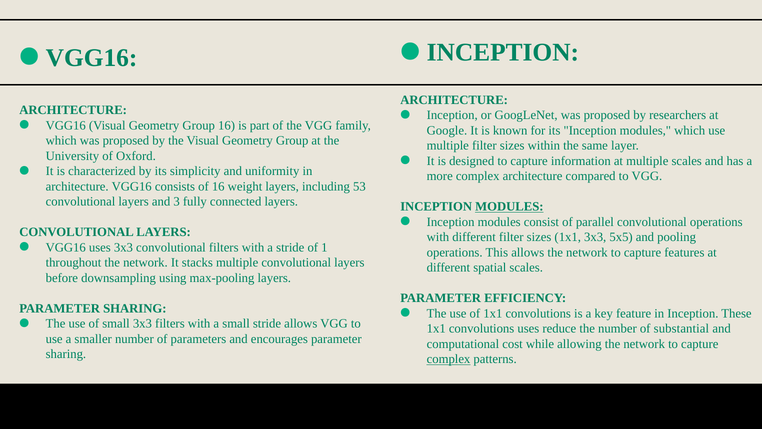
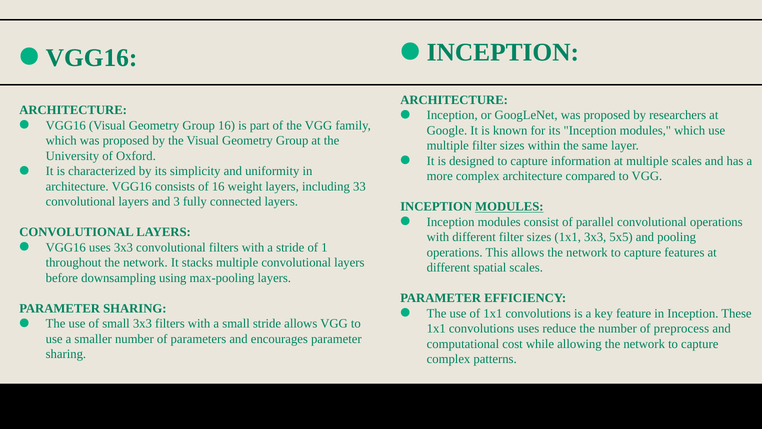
53: 53 -> 33
substantial: substantial -> preprocess
complex at (449, 359) underline: present -> none
